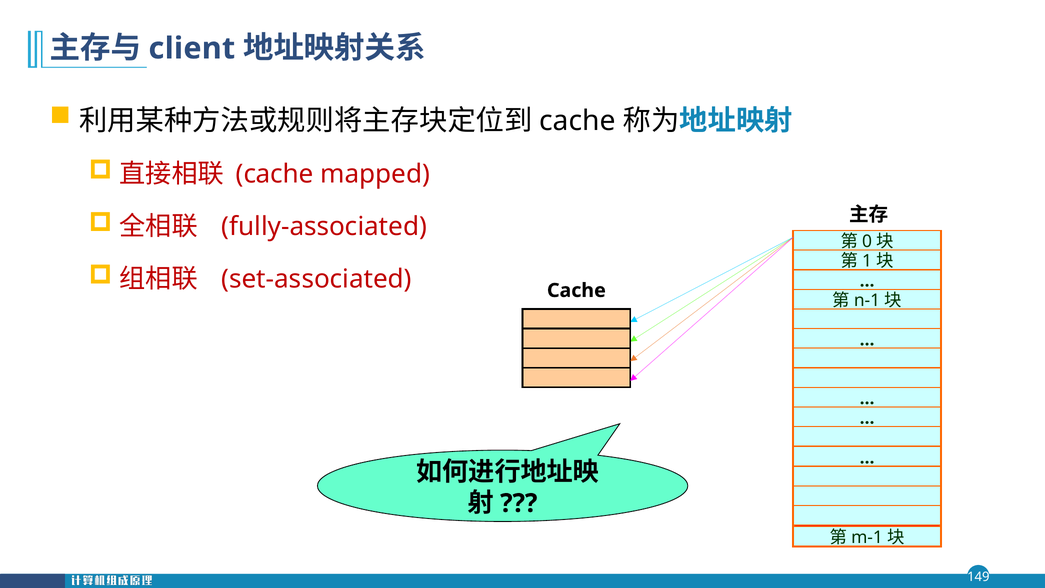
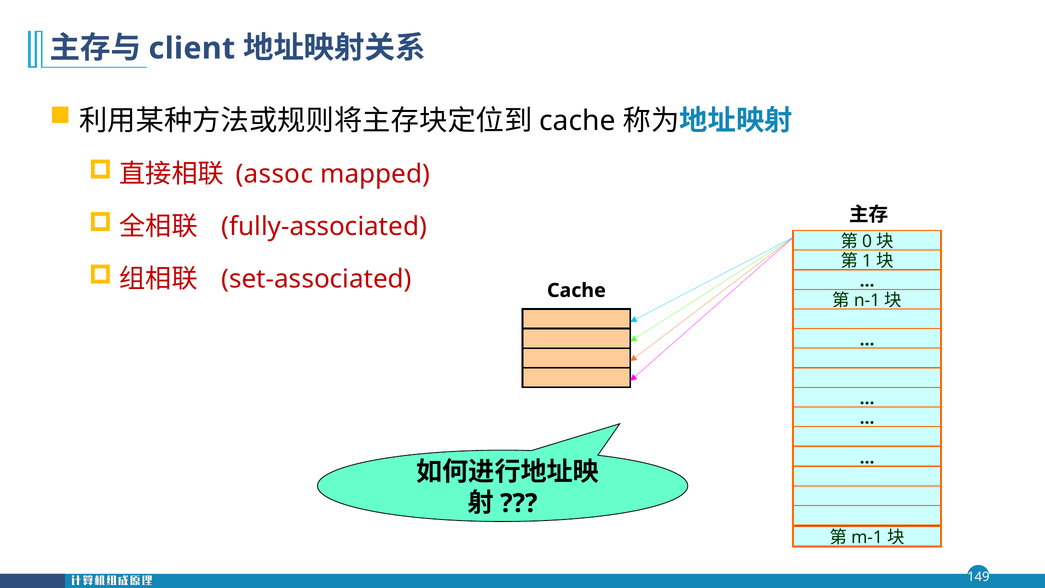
cache at (275, 174): cache -> assoc
